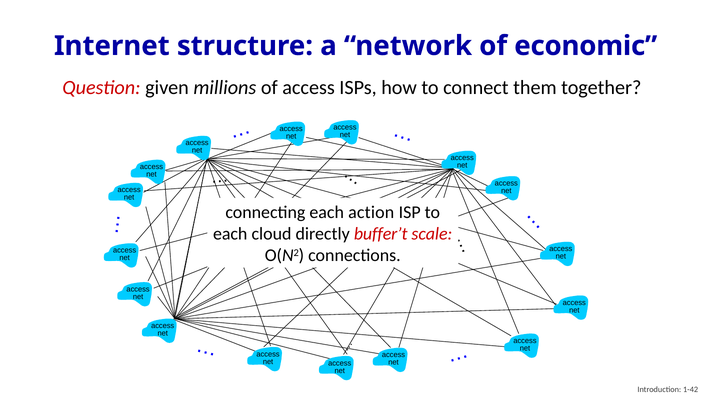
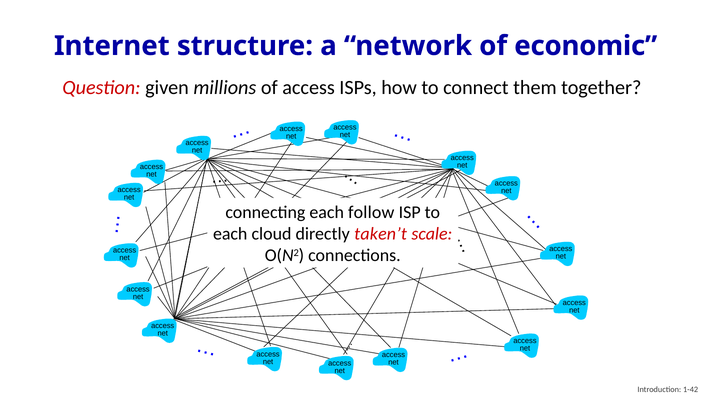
action: action -> follow
buffer’t: buffer’t -> taken’t
